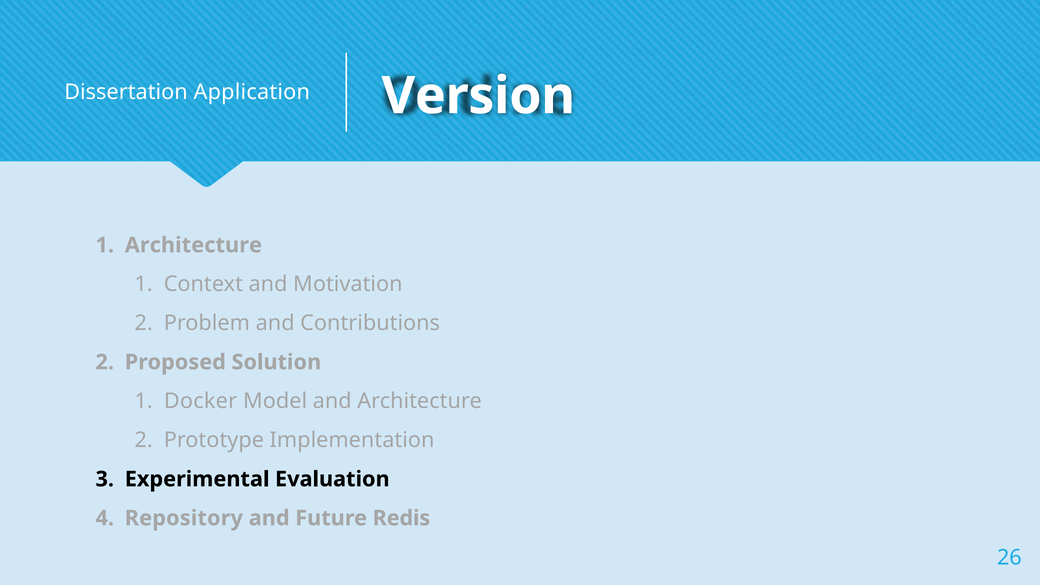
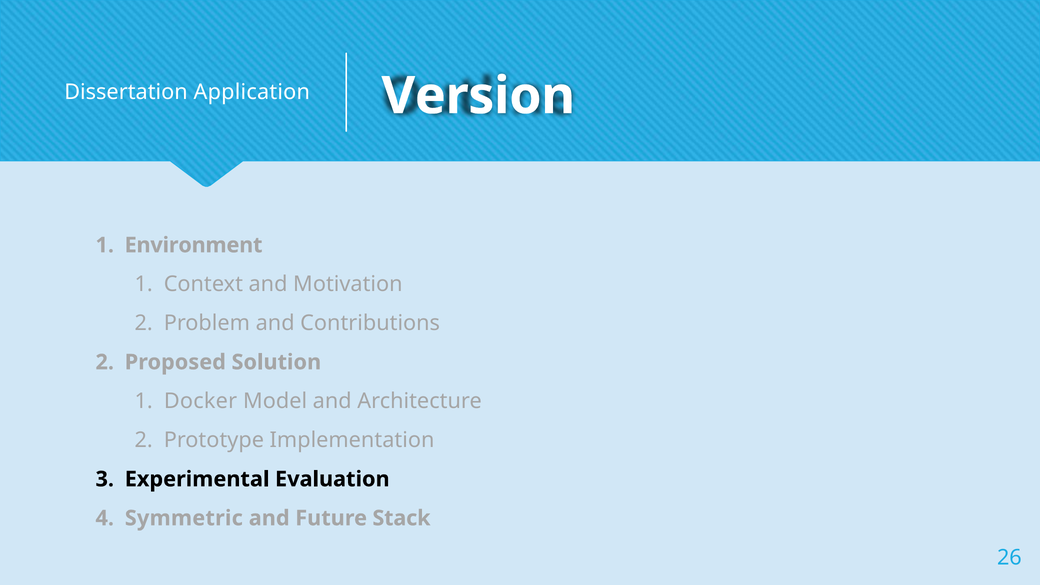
Architecture at (193, 245): Architecture -> Environment
Repository: Repository -> Symmetric
Redis: Redis -> Stack
